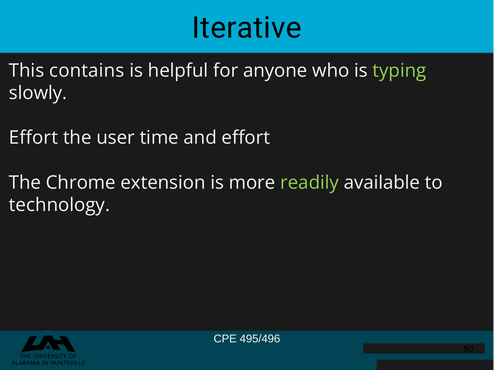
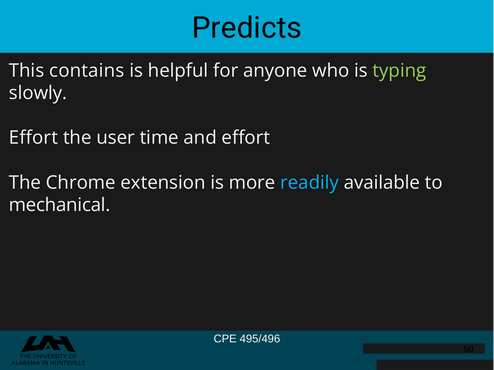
Iterative: Iterative -> Predicts
readily colour: light green -> light blue
technology: technology -> mechanical
